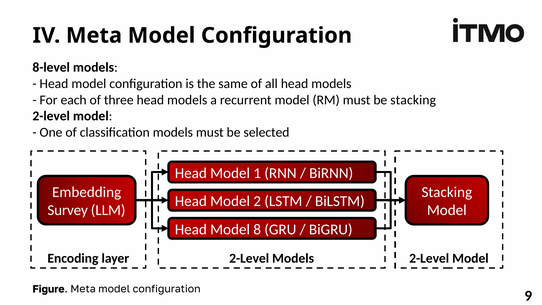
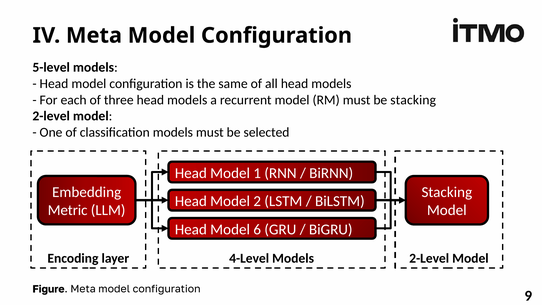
8-level: 8-level -> 5-level
Survey: Survey -> Metric
8: 8 -> 6
layer 2-Level: 2-Level -> 4-Level
